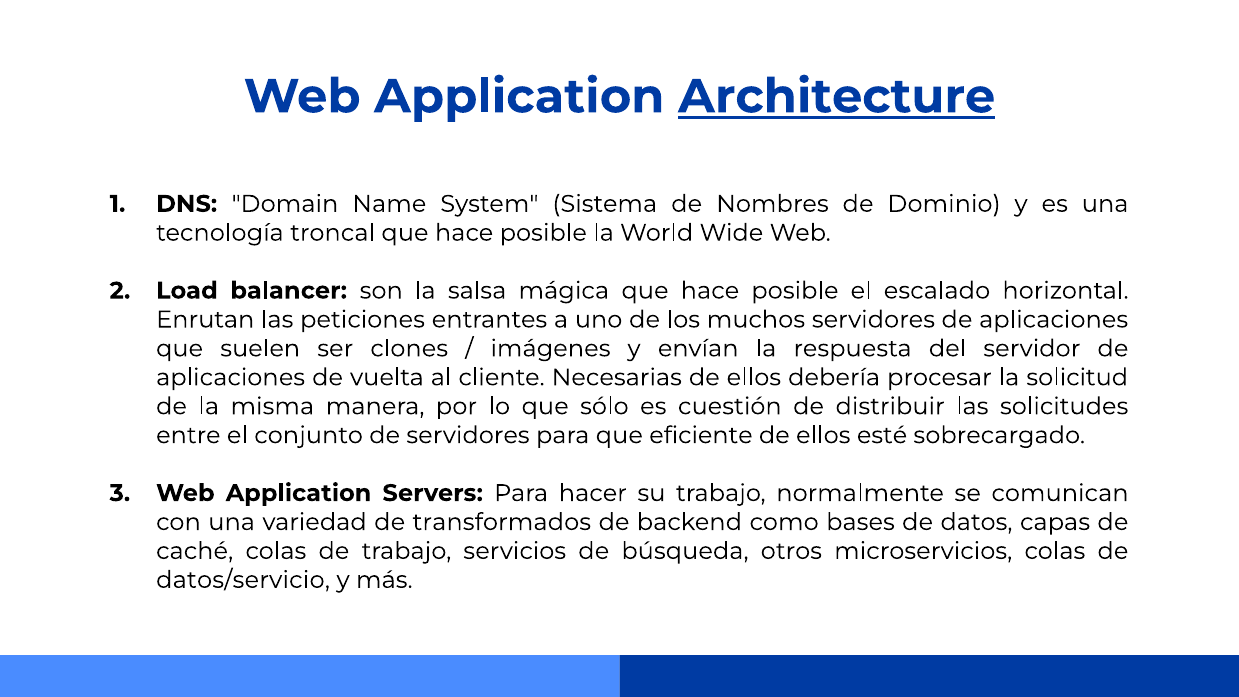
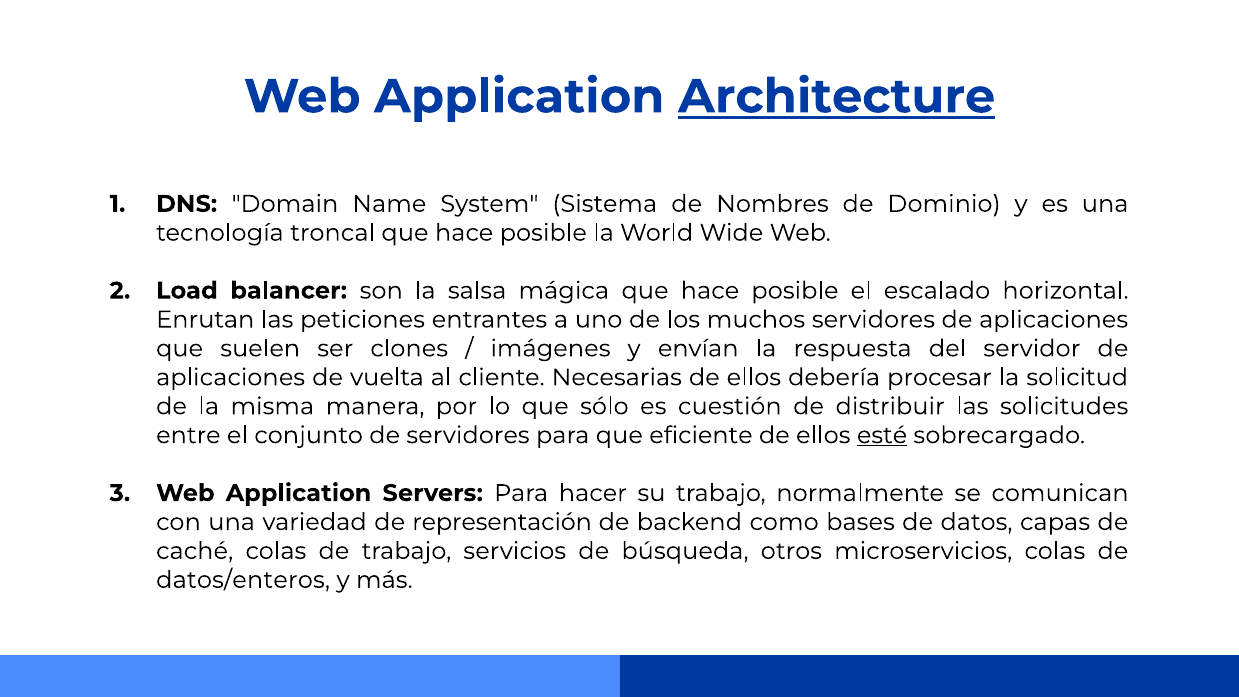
esté underline: none -> present
transformados: transformados -> representación
datos/servicio: datos/servicio -> datos/enteros
